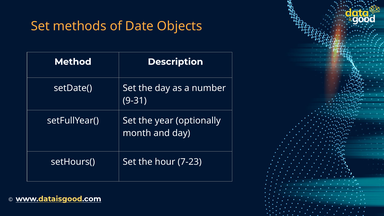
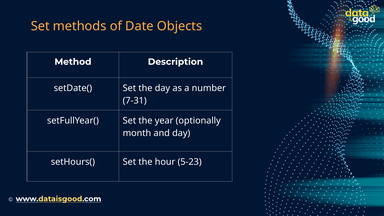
9-31: 9-31 -> 7-31
7-23: 7-23 -> 5-23
